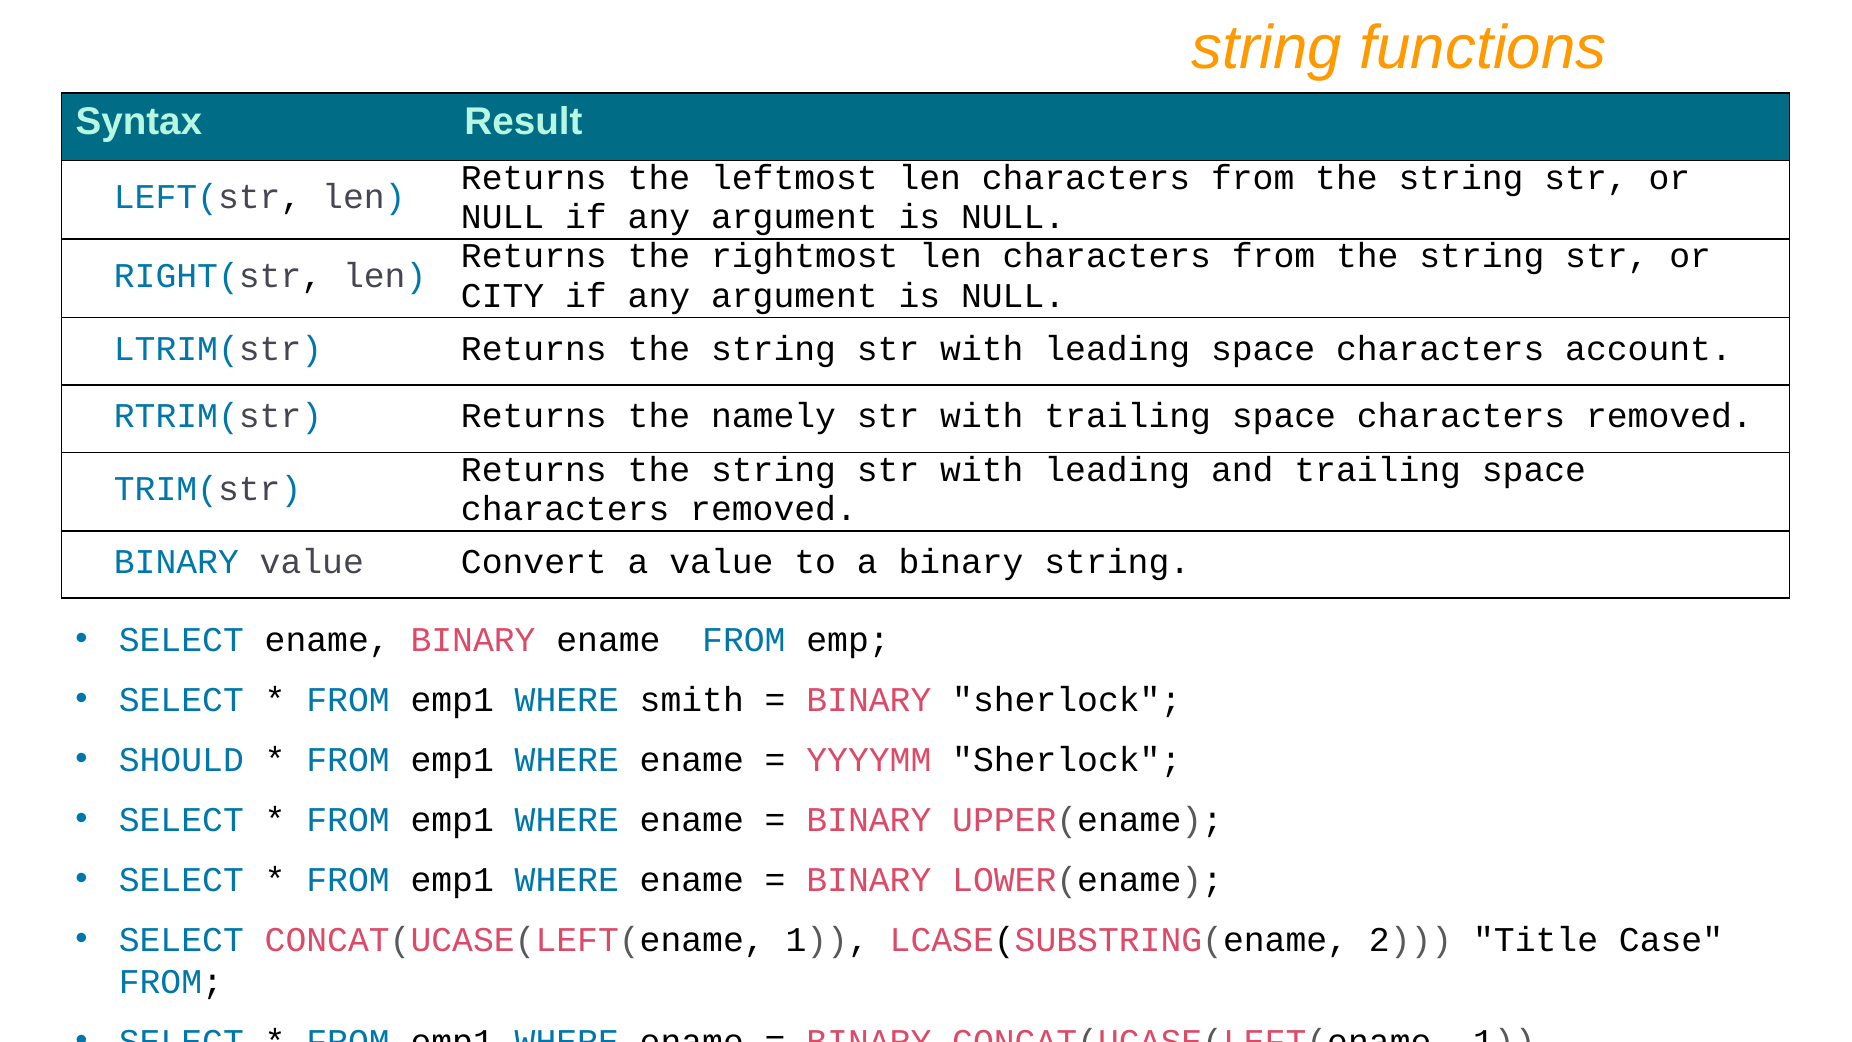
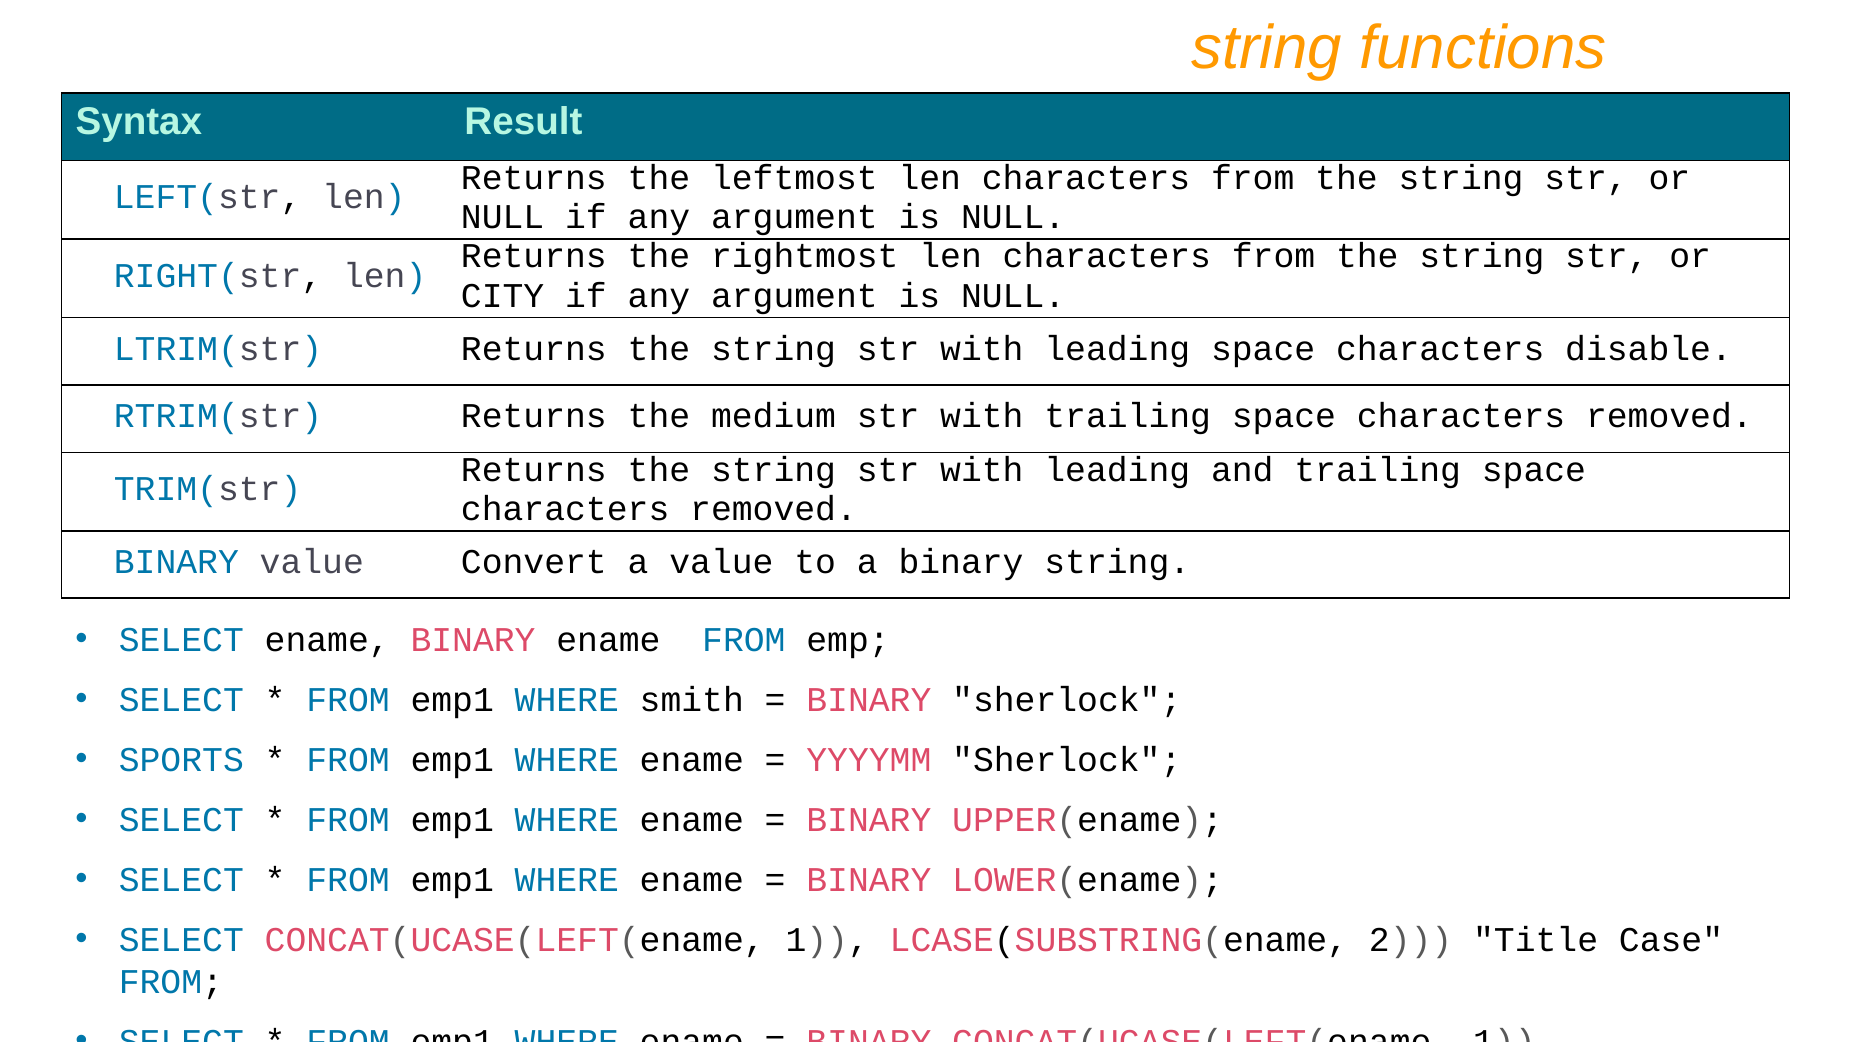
account: account -> disable
namely: namely -> medium
SHOULD: SHOULD -> SPORTS
